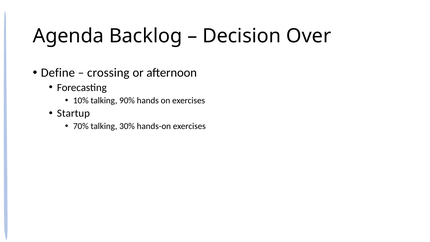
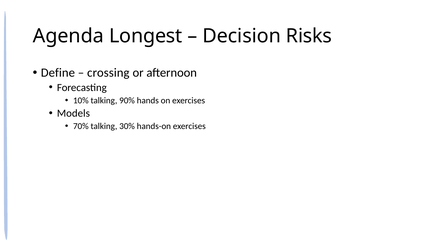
Backlog: Backlog -> Longest
Over: Over -> Risks
Startup: Startup -> Models
